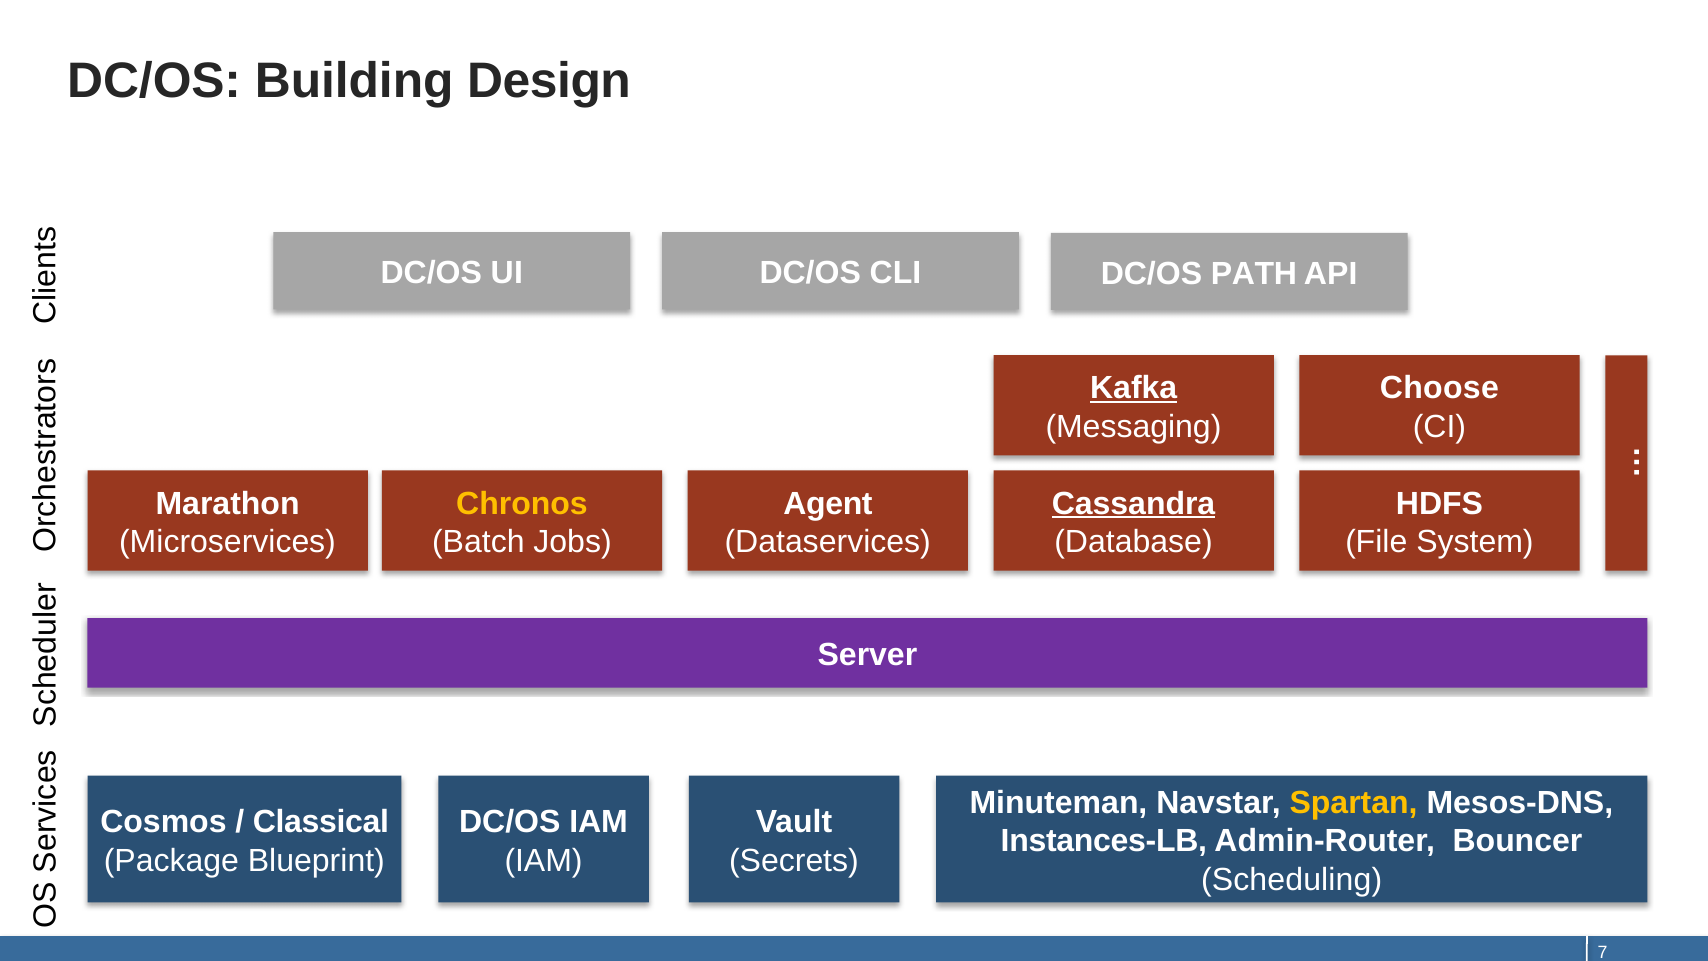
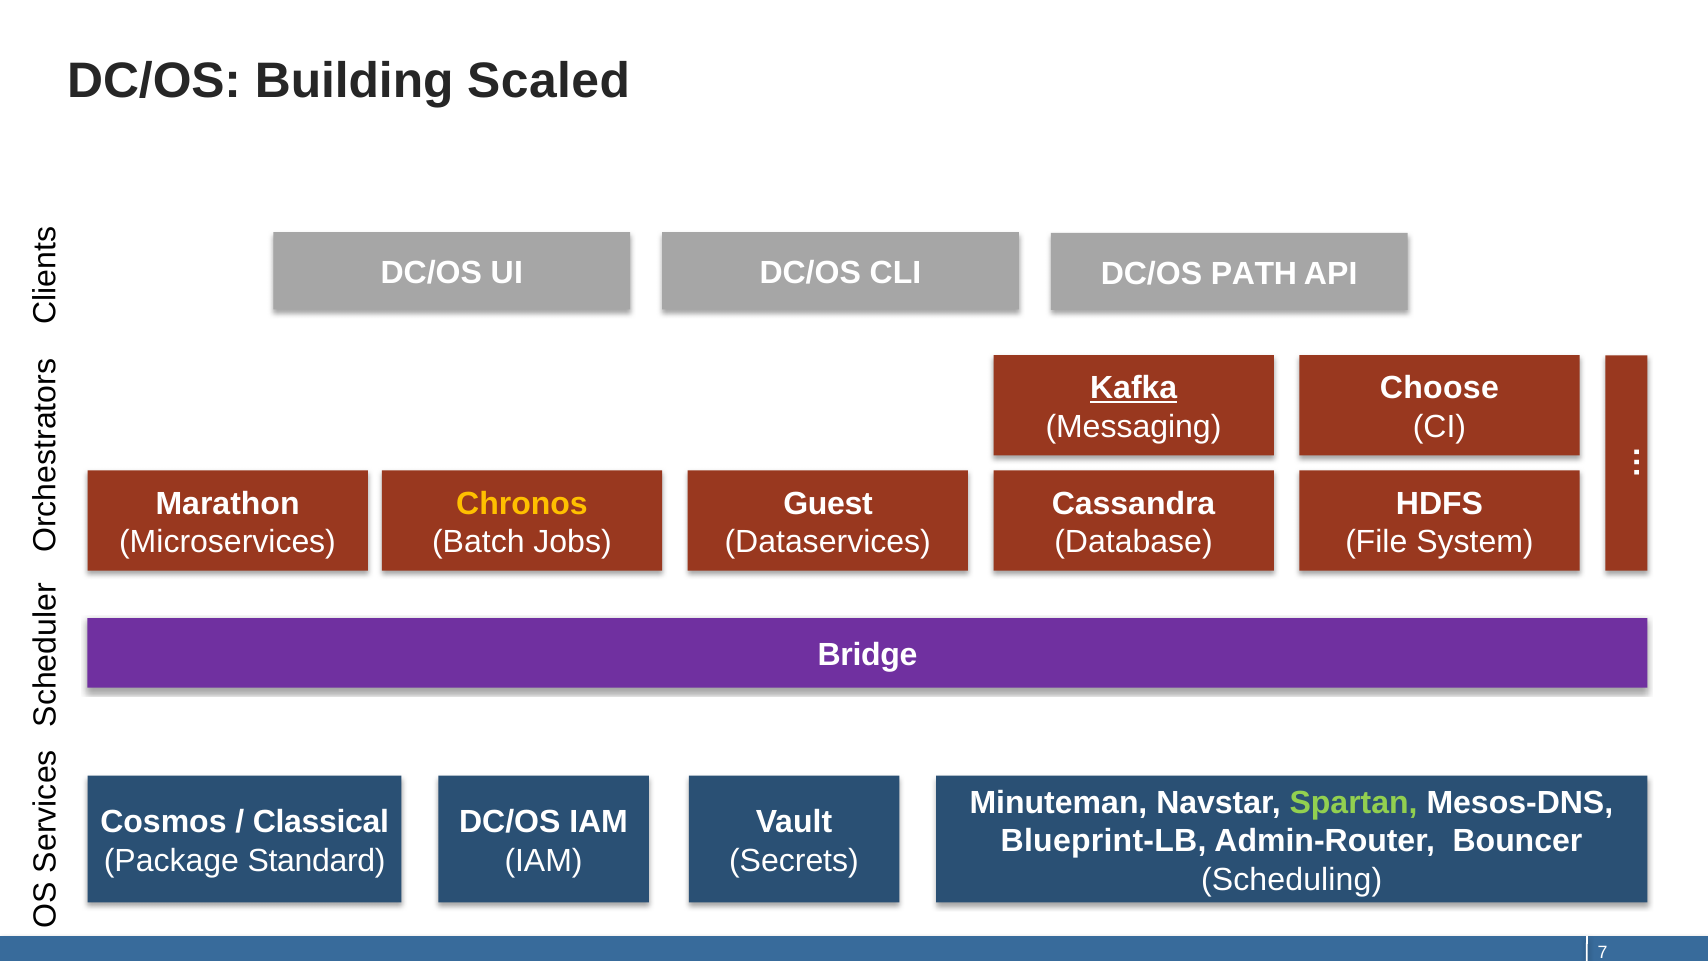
Design: Design -> Scaled
Agent: Agent -> Guest
Cassandra underline: present -> none
Server: Server -> Bridge
Spartan colour: yellow -> light green
Instances-LB: Instances-LB -> Blueprint-LB
Blueprint: Blueprint -> Standard
